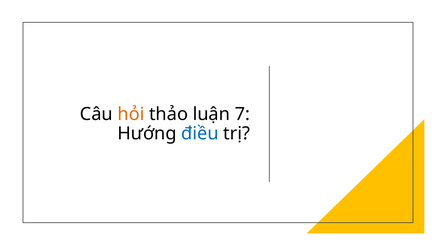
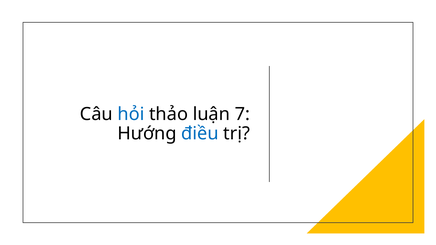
hỏi colour: orange -> blue
